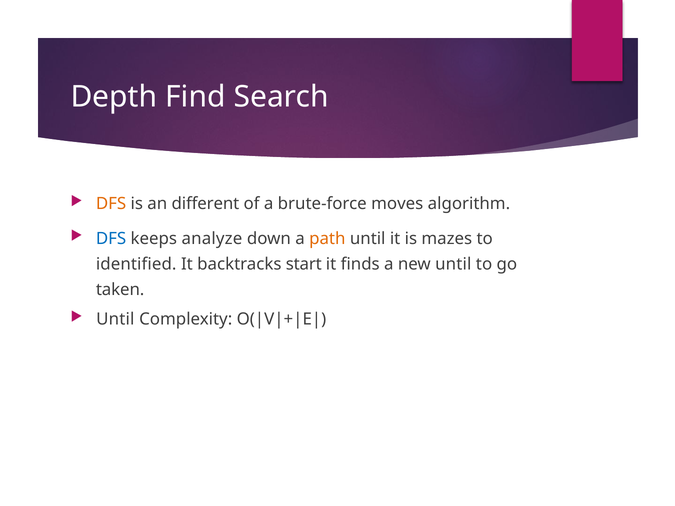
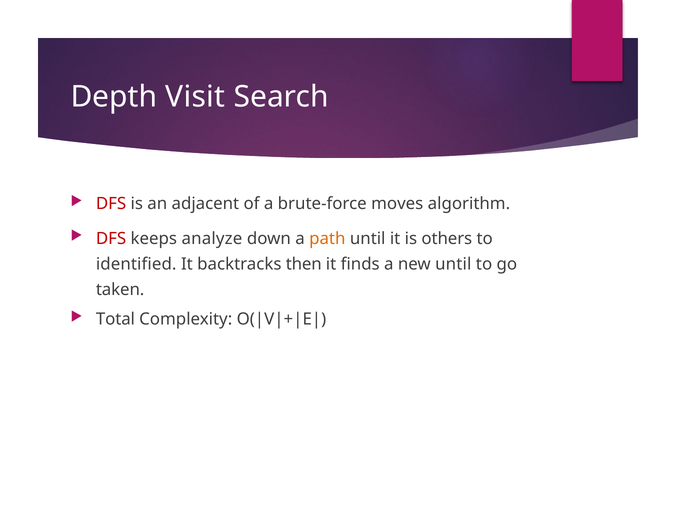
Find: Find -> Visit
DFS at (111, 204) colour: orange -> red
different: different -> adjacent
DFS at (111, 239) colour: blue -> red
mazes: mazes -> others
start: start -> then
Until at (115, 319): Until -> Total
